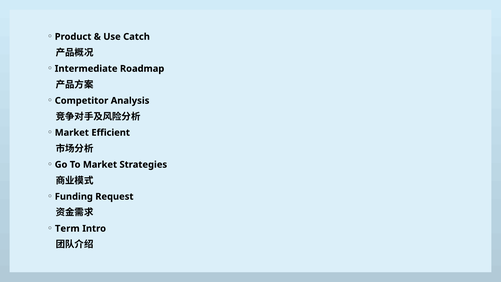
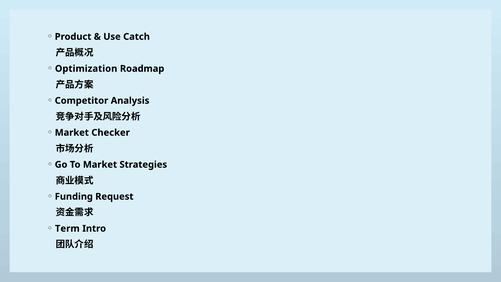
Intermediate: Intermediate -> Optimization
Efficient: Efficient -> Checker
